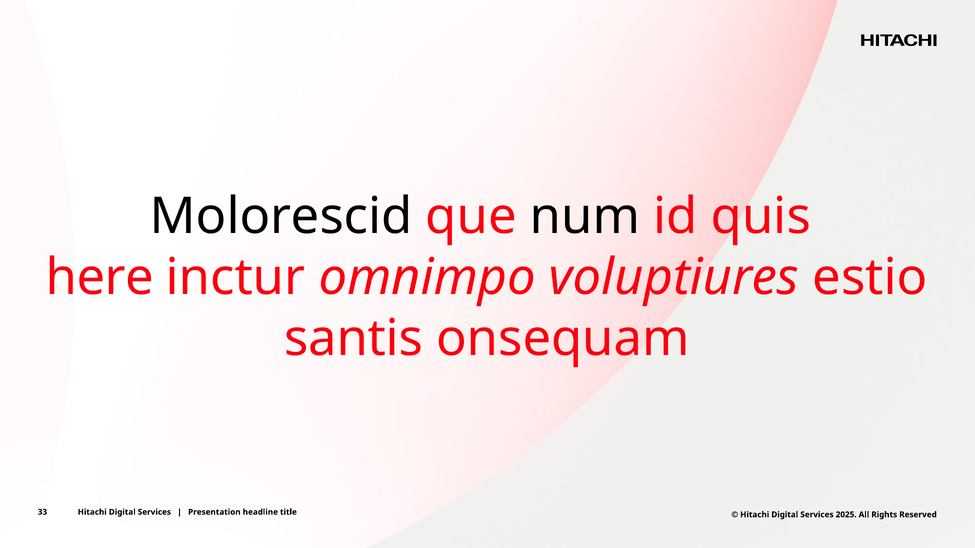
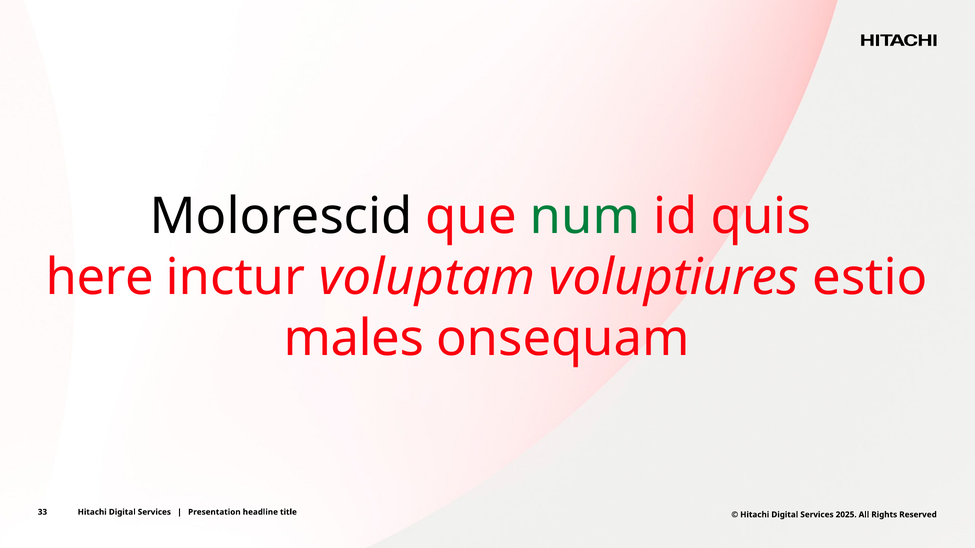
num colour: black -> green
omnimpo: omnimpo -> voluptam
santis: santis -> males
